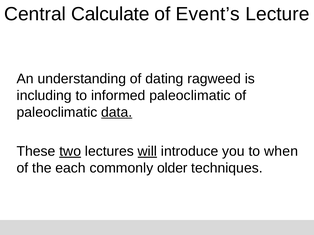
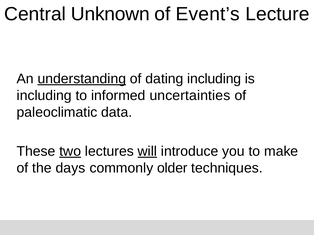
Calculate: Calculate -> Unknown
understanding underline: none -> present
dating ragweed: ragweed -> including
informed paleoclimatic: paleoclimatic -> uncertainties
data underline: present -> none
when: when -> make
each: each -> days
